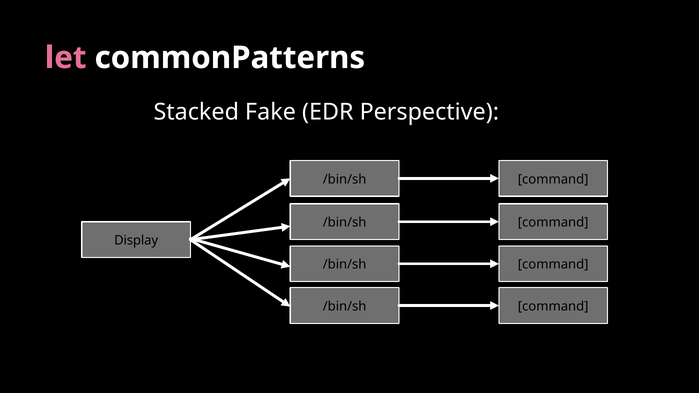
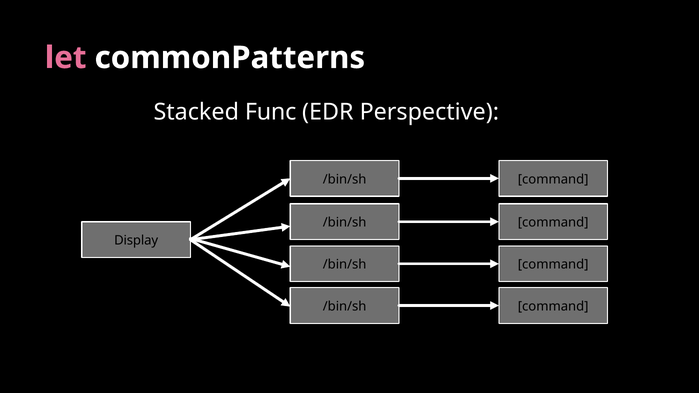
Fake: Fake -> Func
